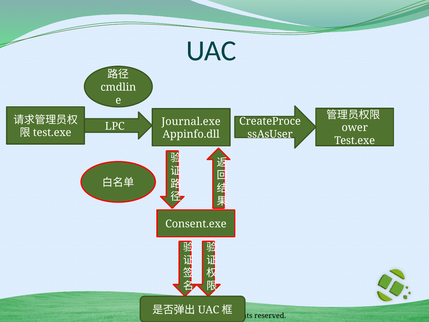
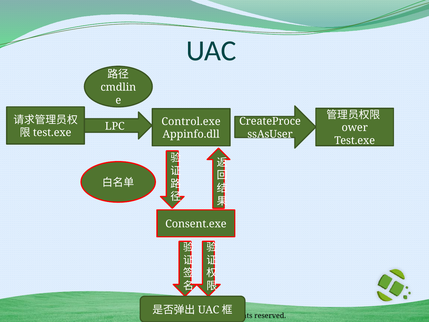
Journal.exe: Journal.exe -> Control.exe
